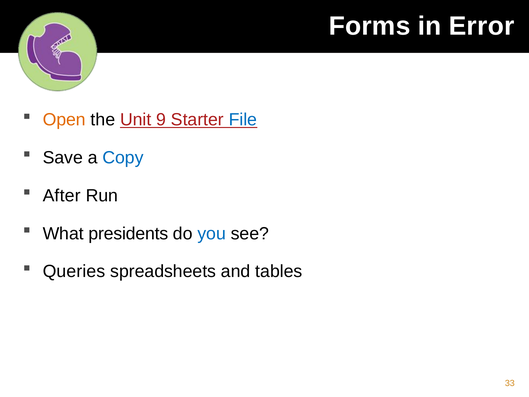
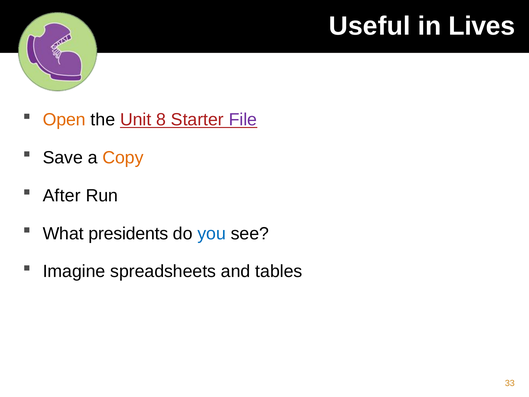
Forms: Forms -> Useful
Error: Error -> Lives
9: 9 -> 8
File colour: blue -> purple
Copy colour: blue -> orange
Queries: Queries -> Imagine
